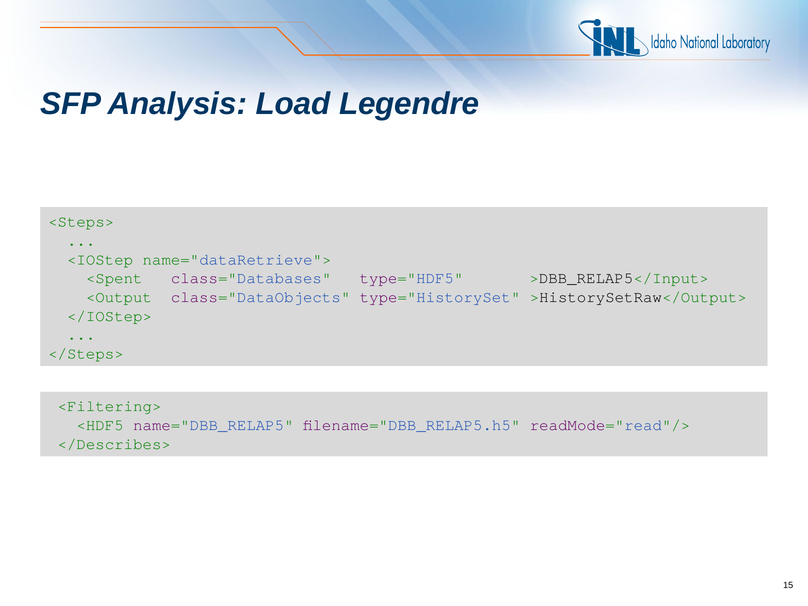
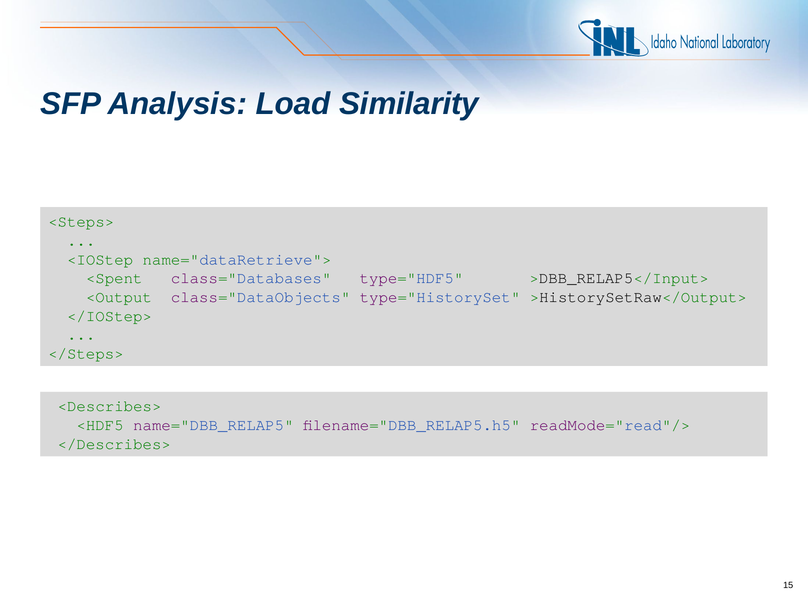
Legendre: Legendre -> Similarity
<Filtering>: <Filtering> -> <Describes>
